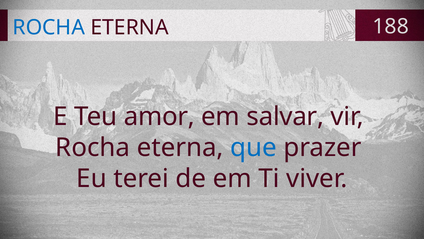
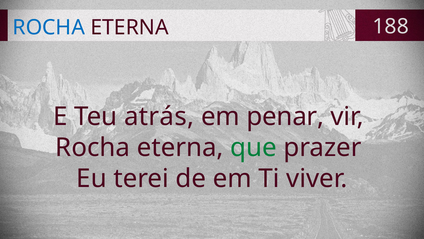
amor: amor -> atrás
salvar: salvar -> penar
que colour: blue -> green
